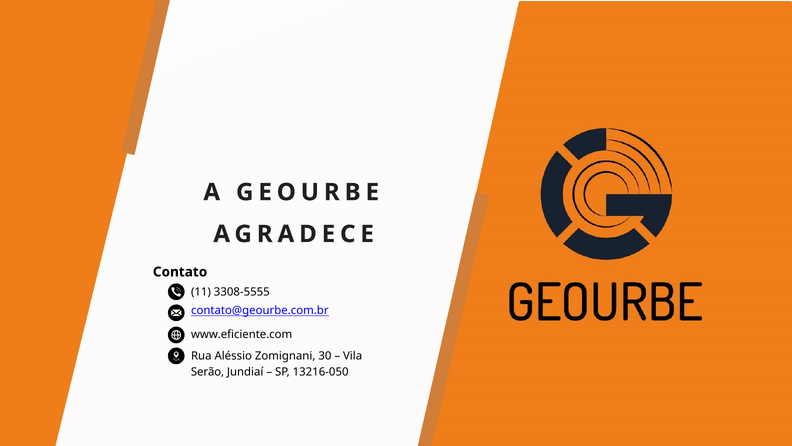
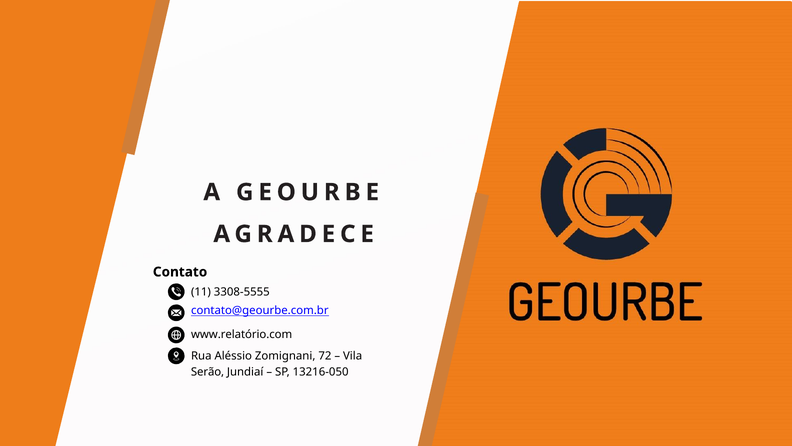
www.eficiente.com: www.eficiente.com -> www.relatório.com
30: 30 -> 72
